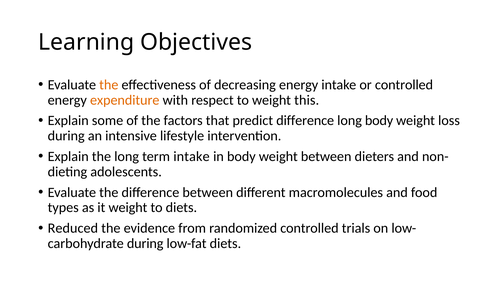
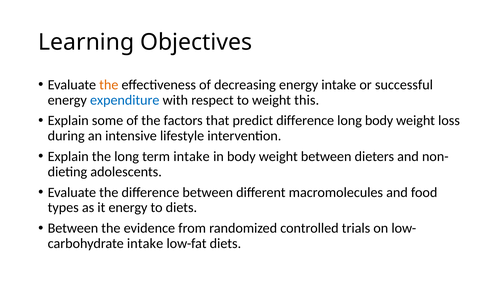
or controlled: controlled -> successful
expenditure colour: orange -> blue
it weight: weight -> energy
Reduced at (73, 228): Reduced -> Between
during at (145, 243): during -> intake
